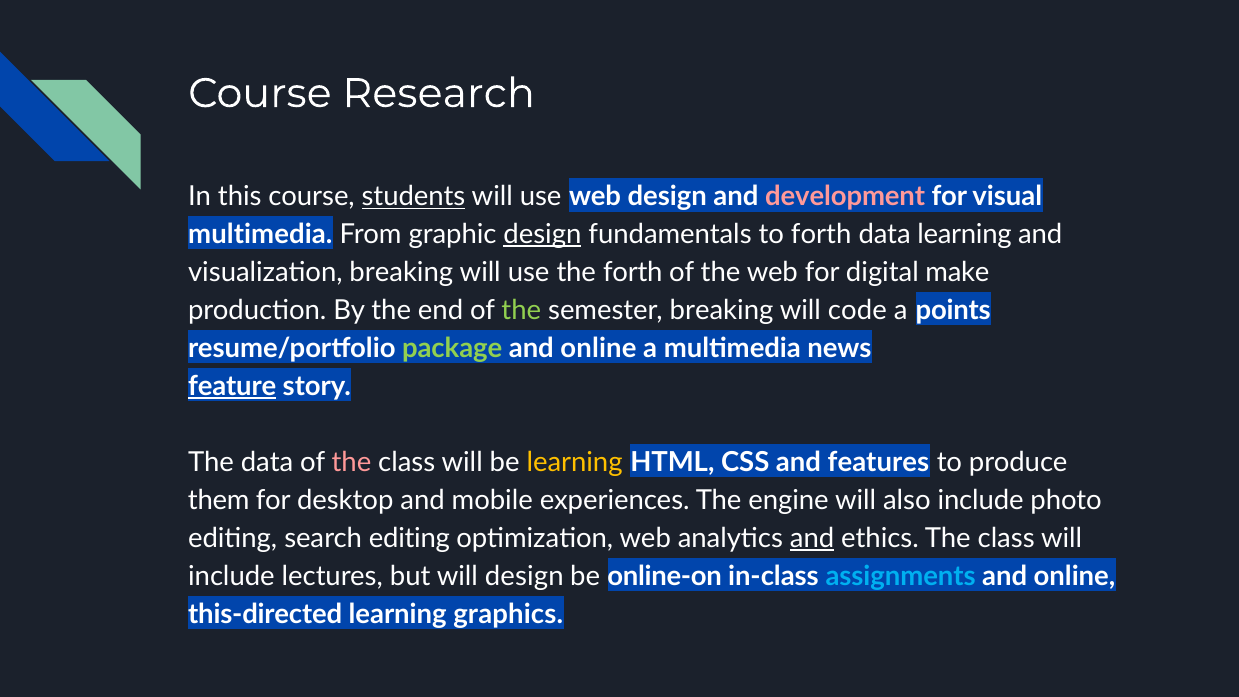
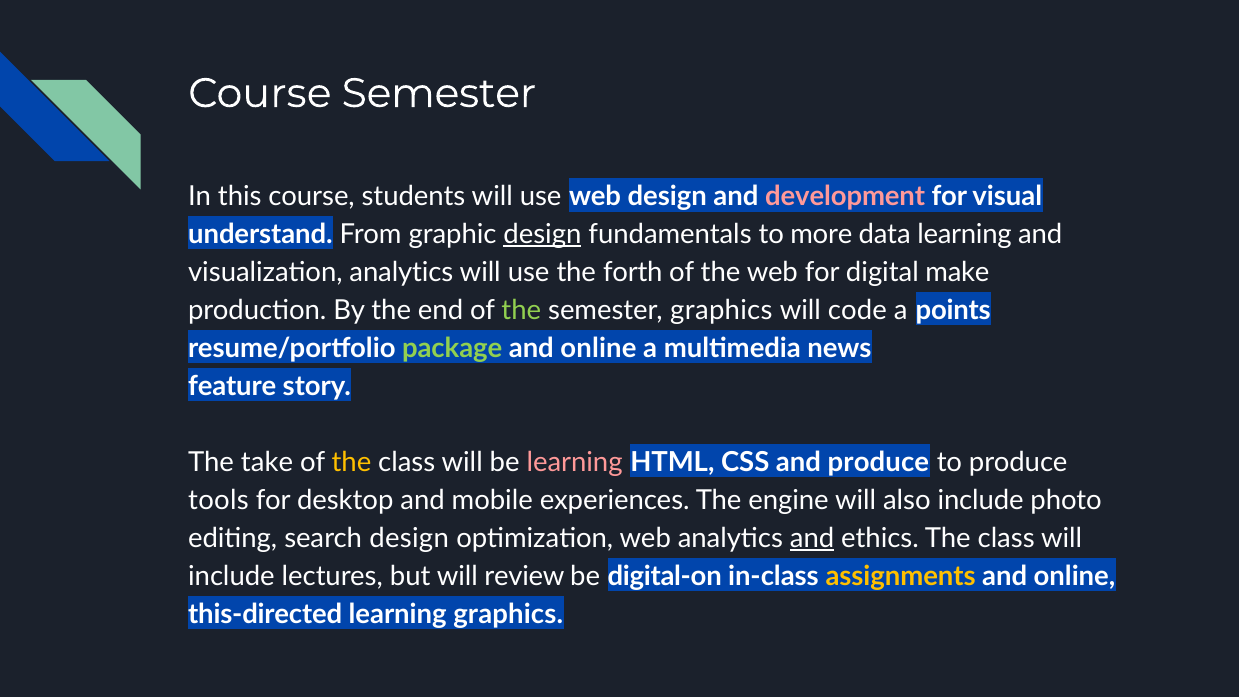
Course Research: Research -> Semester
students underline: present -> none
multimedia at (260, 234): multimedia -> understand
to forth: forth -> more
visualization breaking: breaking -> analytics
semester breaking: breaking -> graphics
feature underline: present -> none
The data: data -> take
the at (351, 462) colour: pink -> yellow
learning at (575, 462) colour: yellow -> pink
and features: features -> produce
them: them -> tools
search editing: editing -> design
will design: design -> review
online-on: online-on -> digital-on
assignments colour: light blue -> yellow
